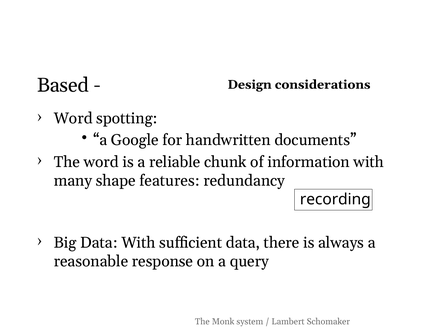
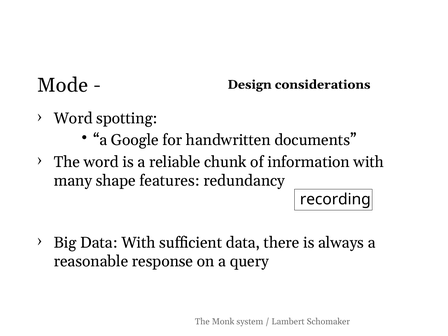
Based: Based -> Mode
